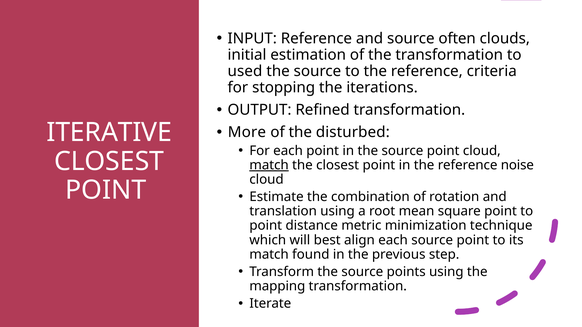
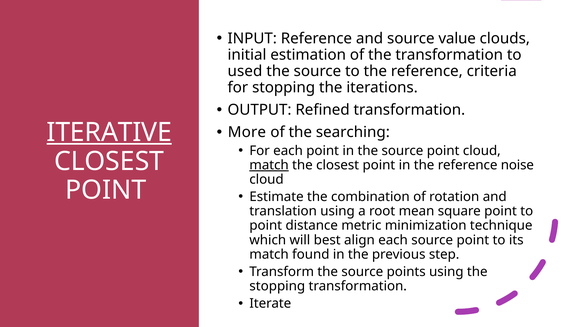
often: often -> value
disturbed: disturbed -> searching
ITERATIVE underline: none -> present
mapping at (277, 286): mapping -> stopping
